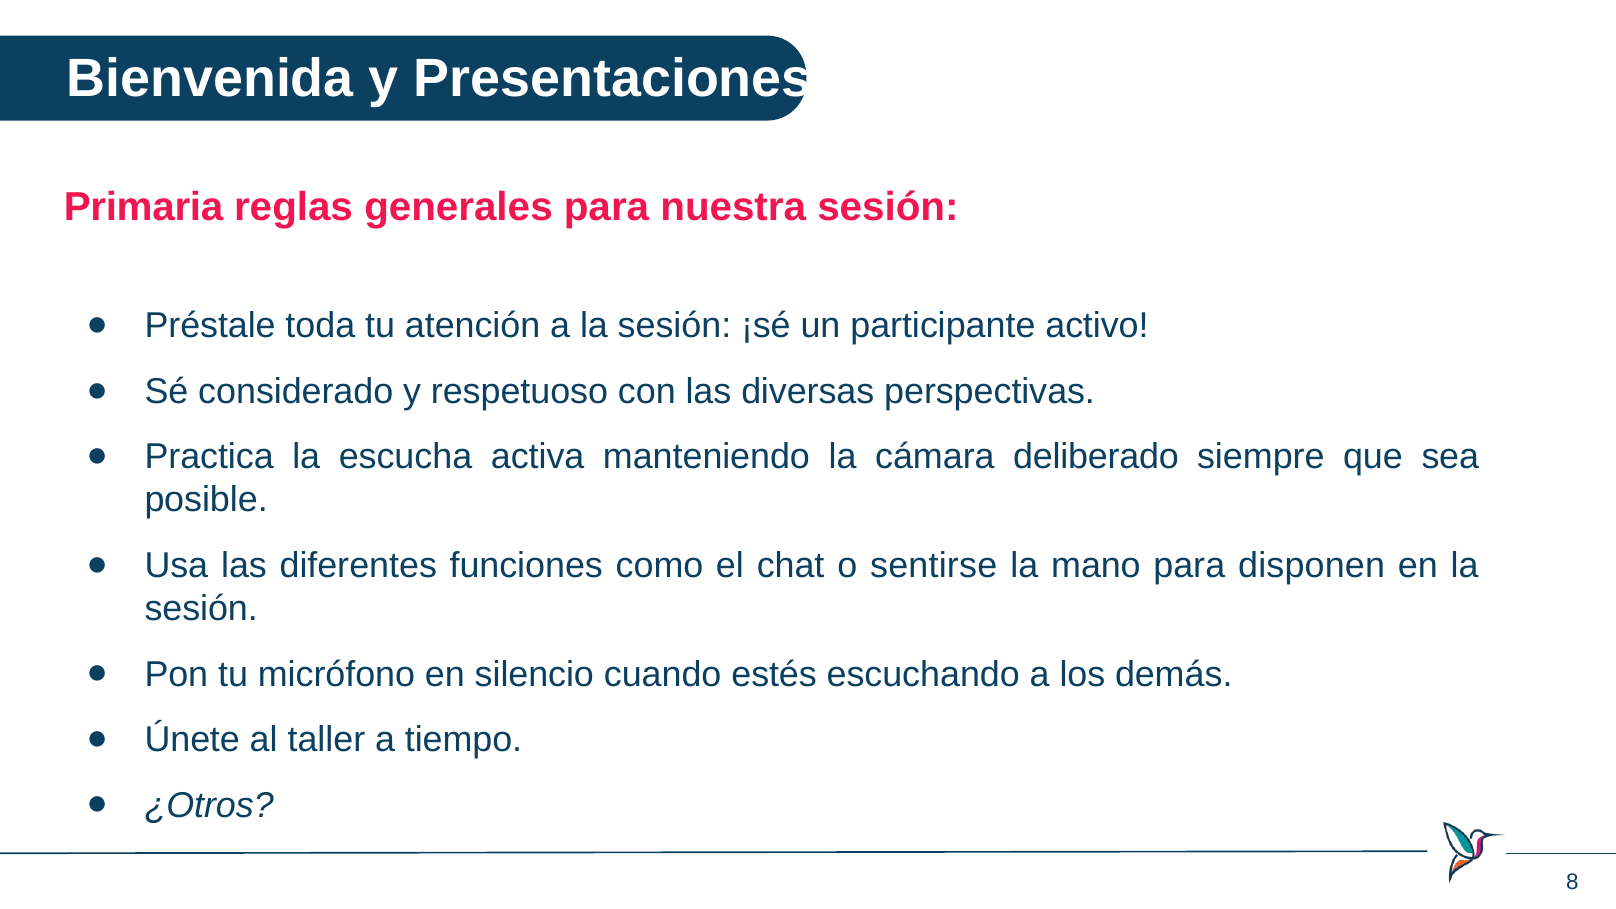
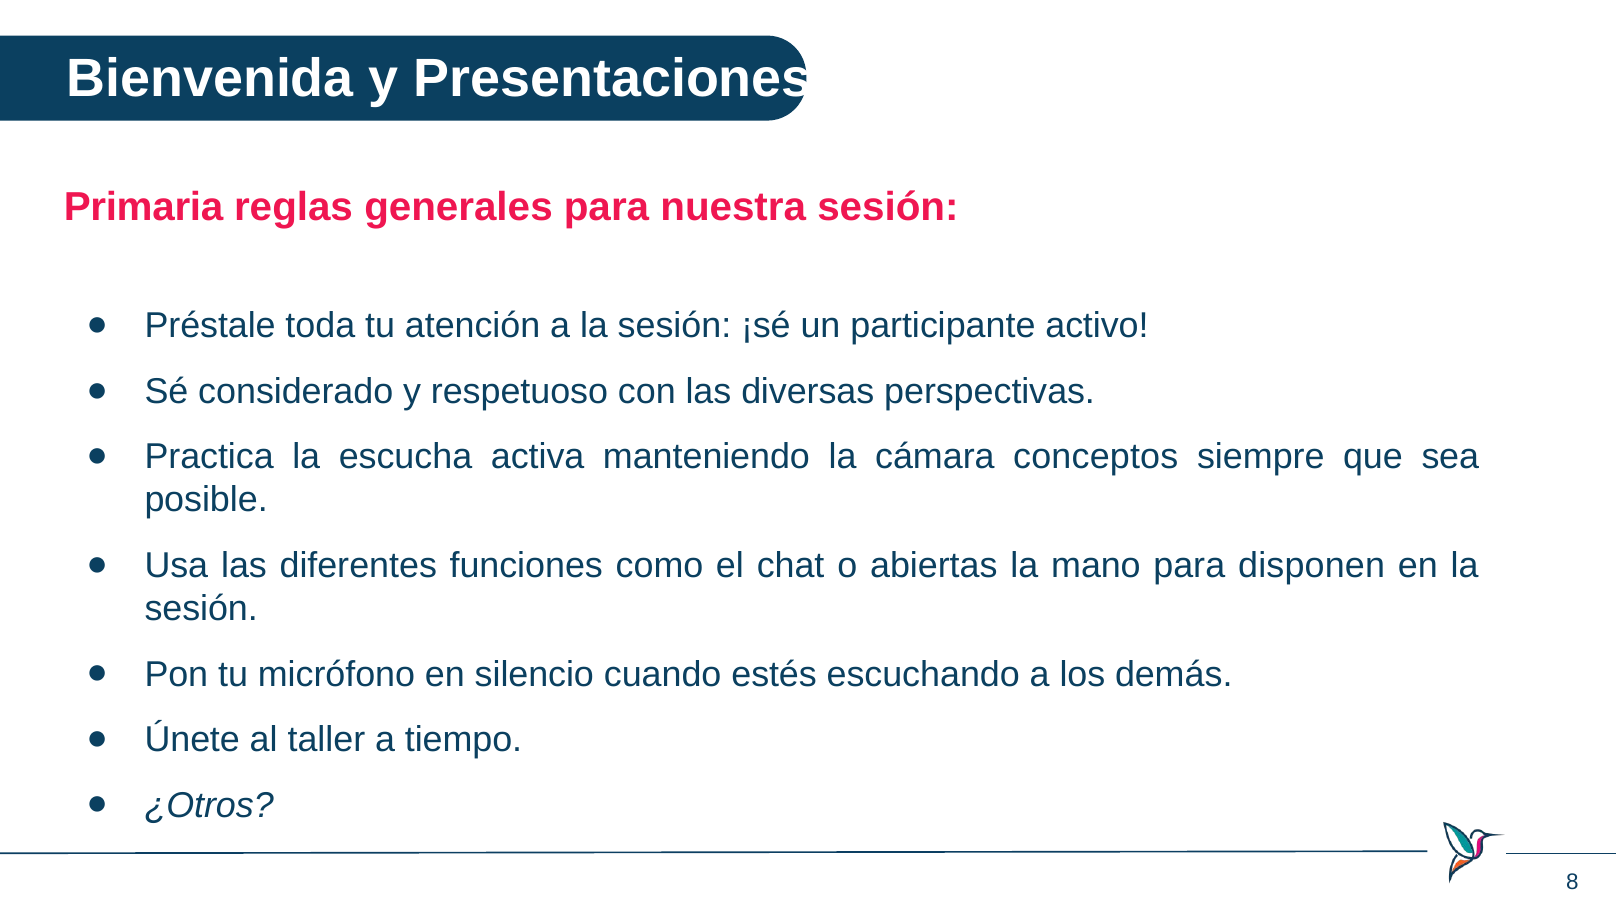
deliberado: deliberado -> conceptos
sentirse: sentirse -> abiertas
